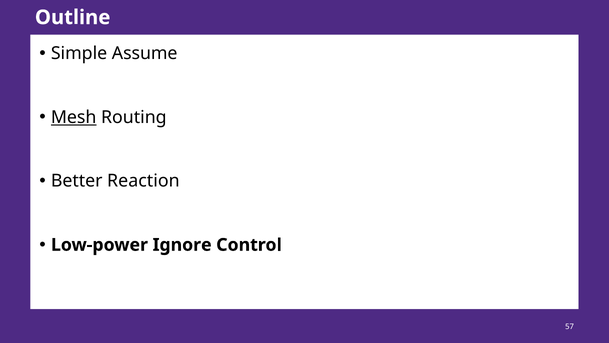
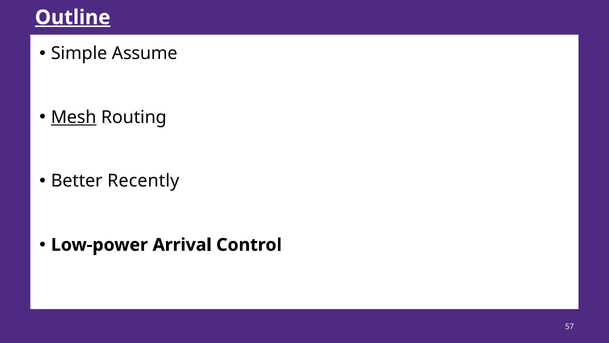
Outline underline: none -> present
Reaction: Reaction -> Recently
Ignore: Ignore -> Arrival
